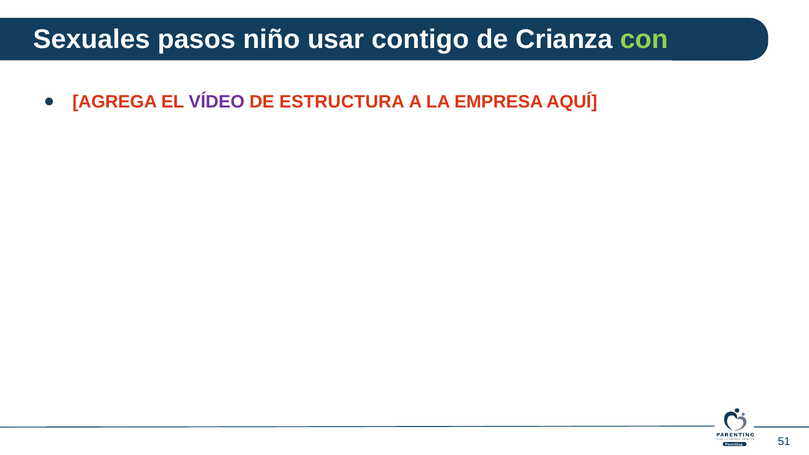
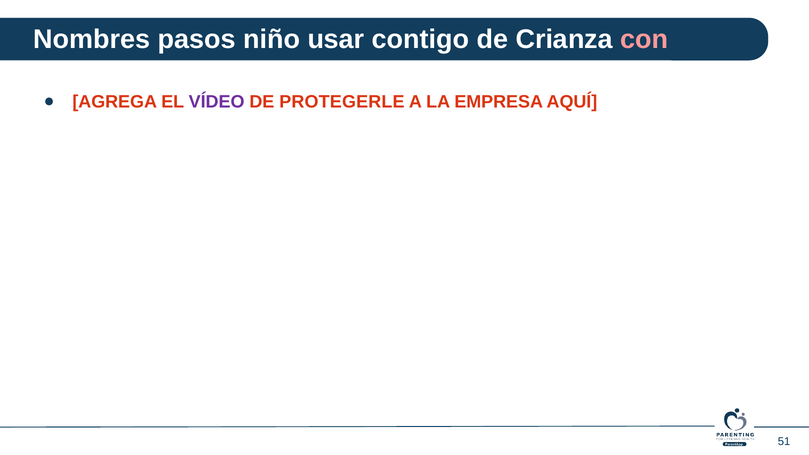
Sexuales: Sexuales -> Nombres
con colour: light green -> pink
ESTRUCTURA: ESTRUCTURA -> PROTEGERLE
